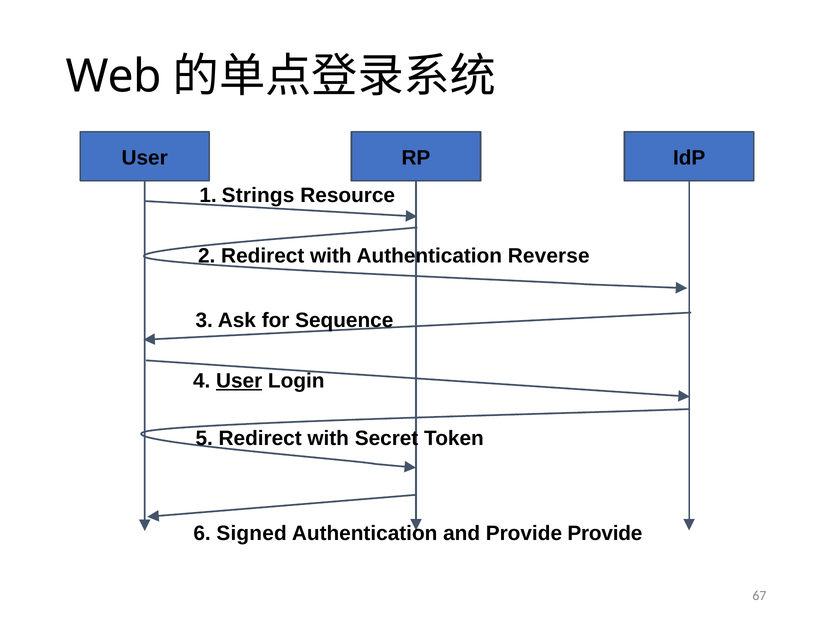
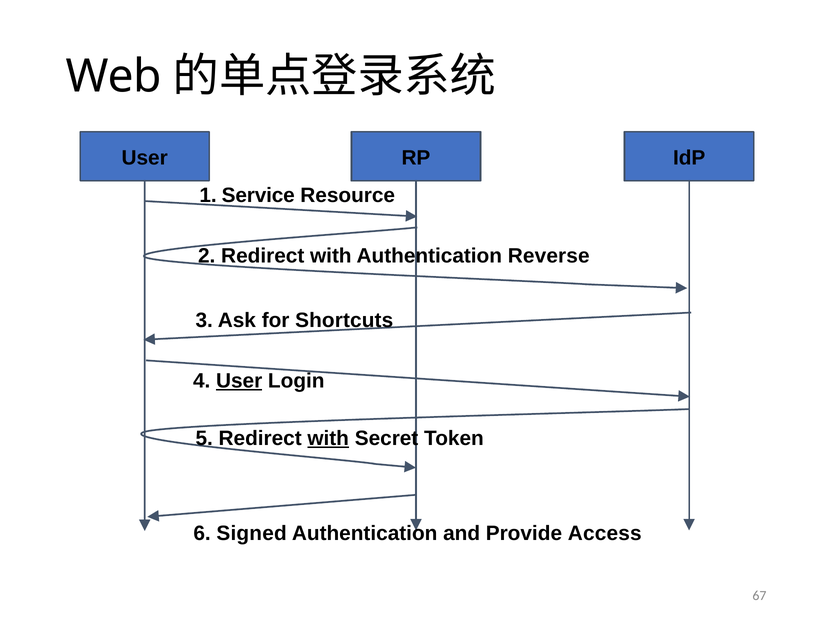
Strings: Strings -> Service
Sequence: Sequence -> Shortcuts
with at (328, 438) underline: none -> present
Provide Provide: Provide -> Access
